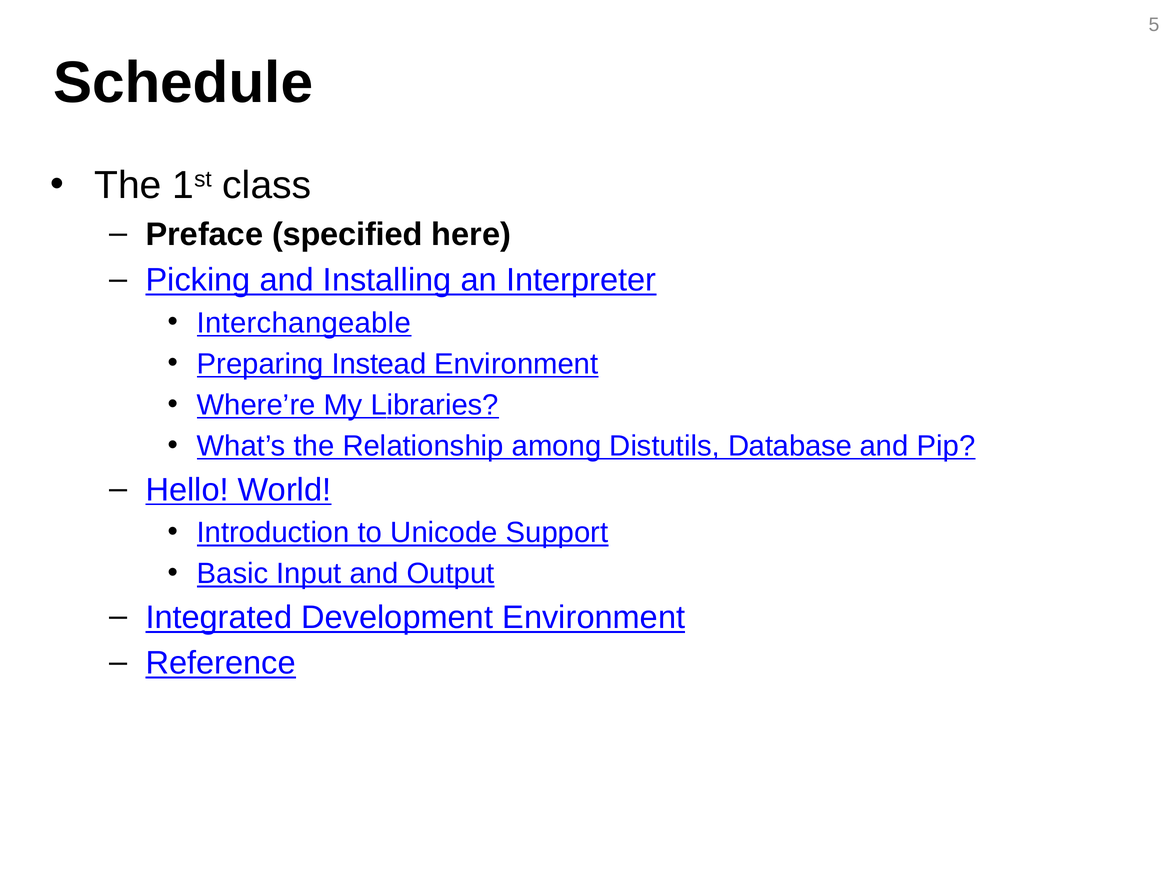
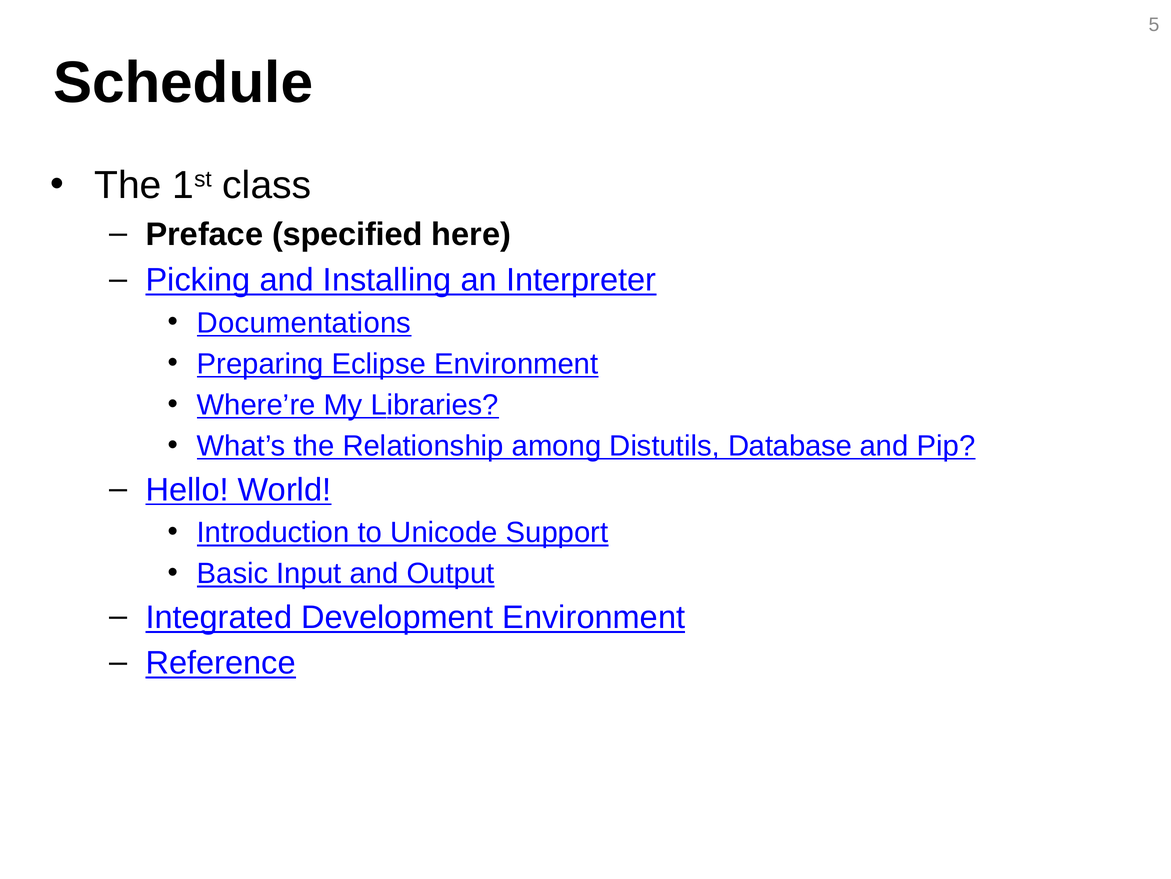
Interchangeable: Interchangeable -> Documentations
Instead: Instead -> Eclipse
